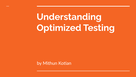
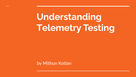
Optimized: Optimized -> Telemetry
